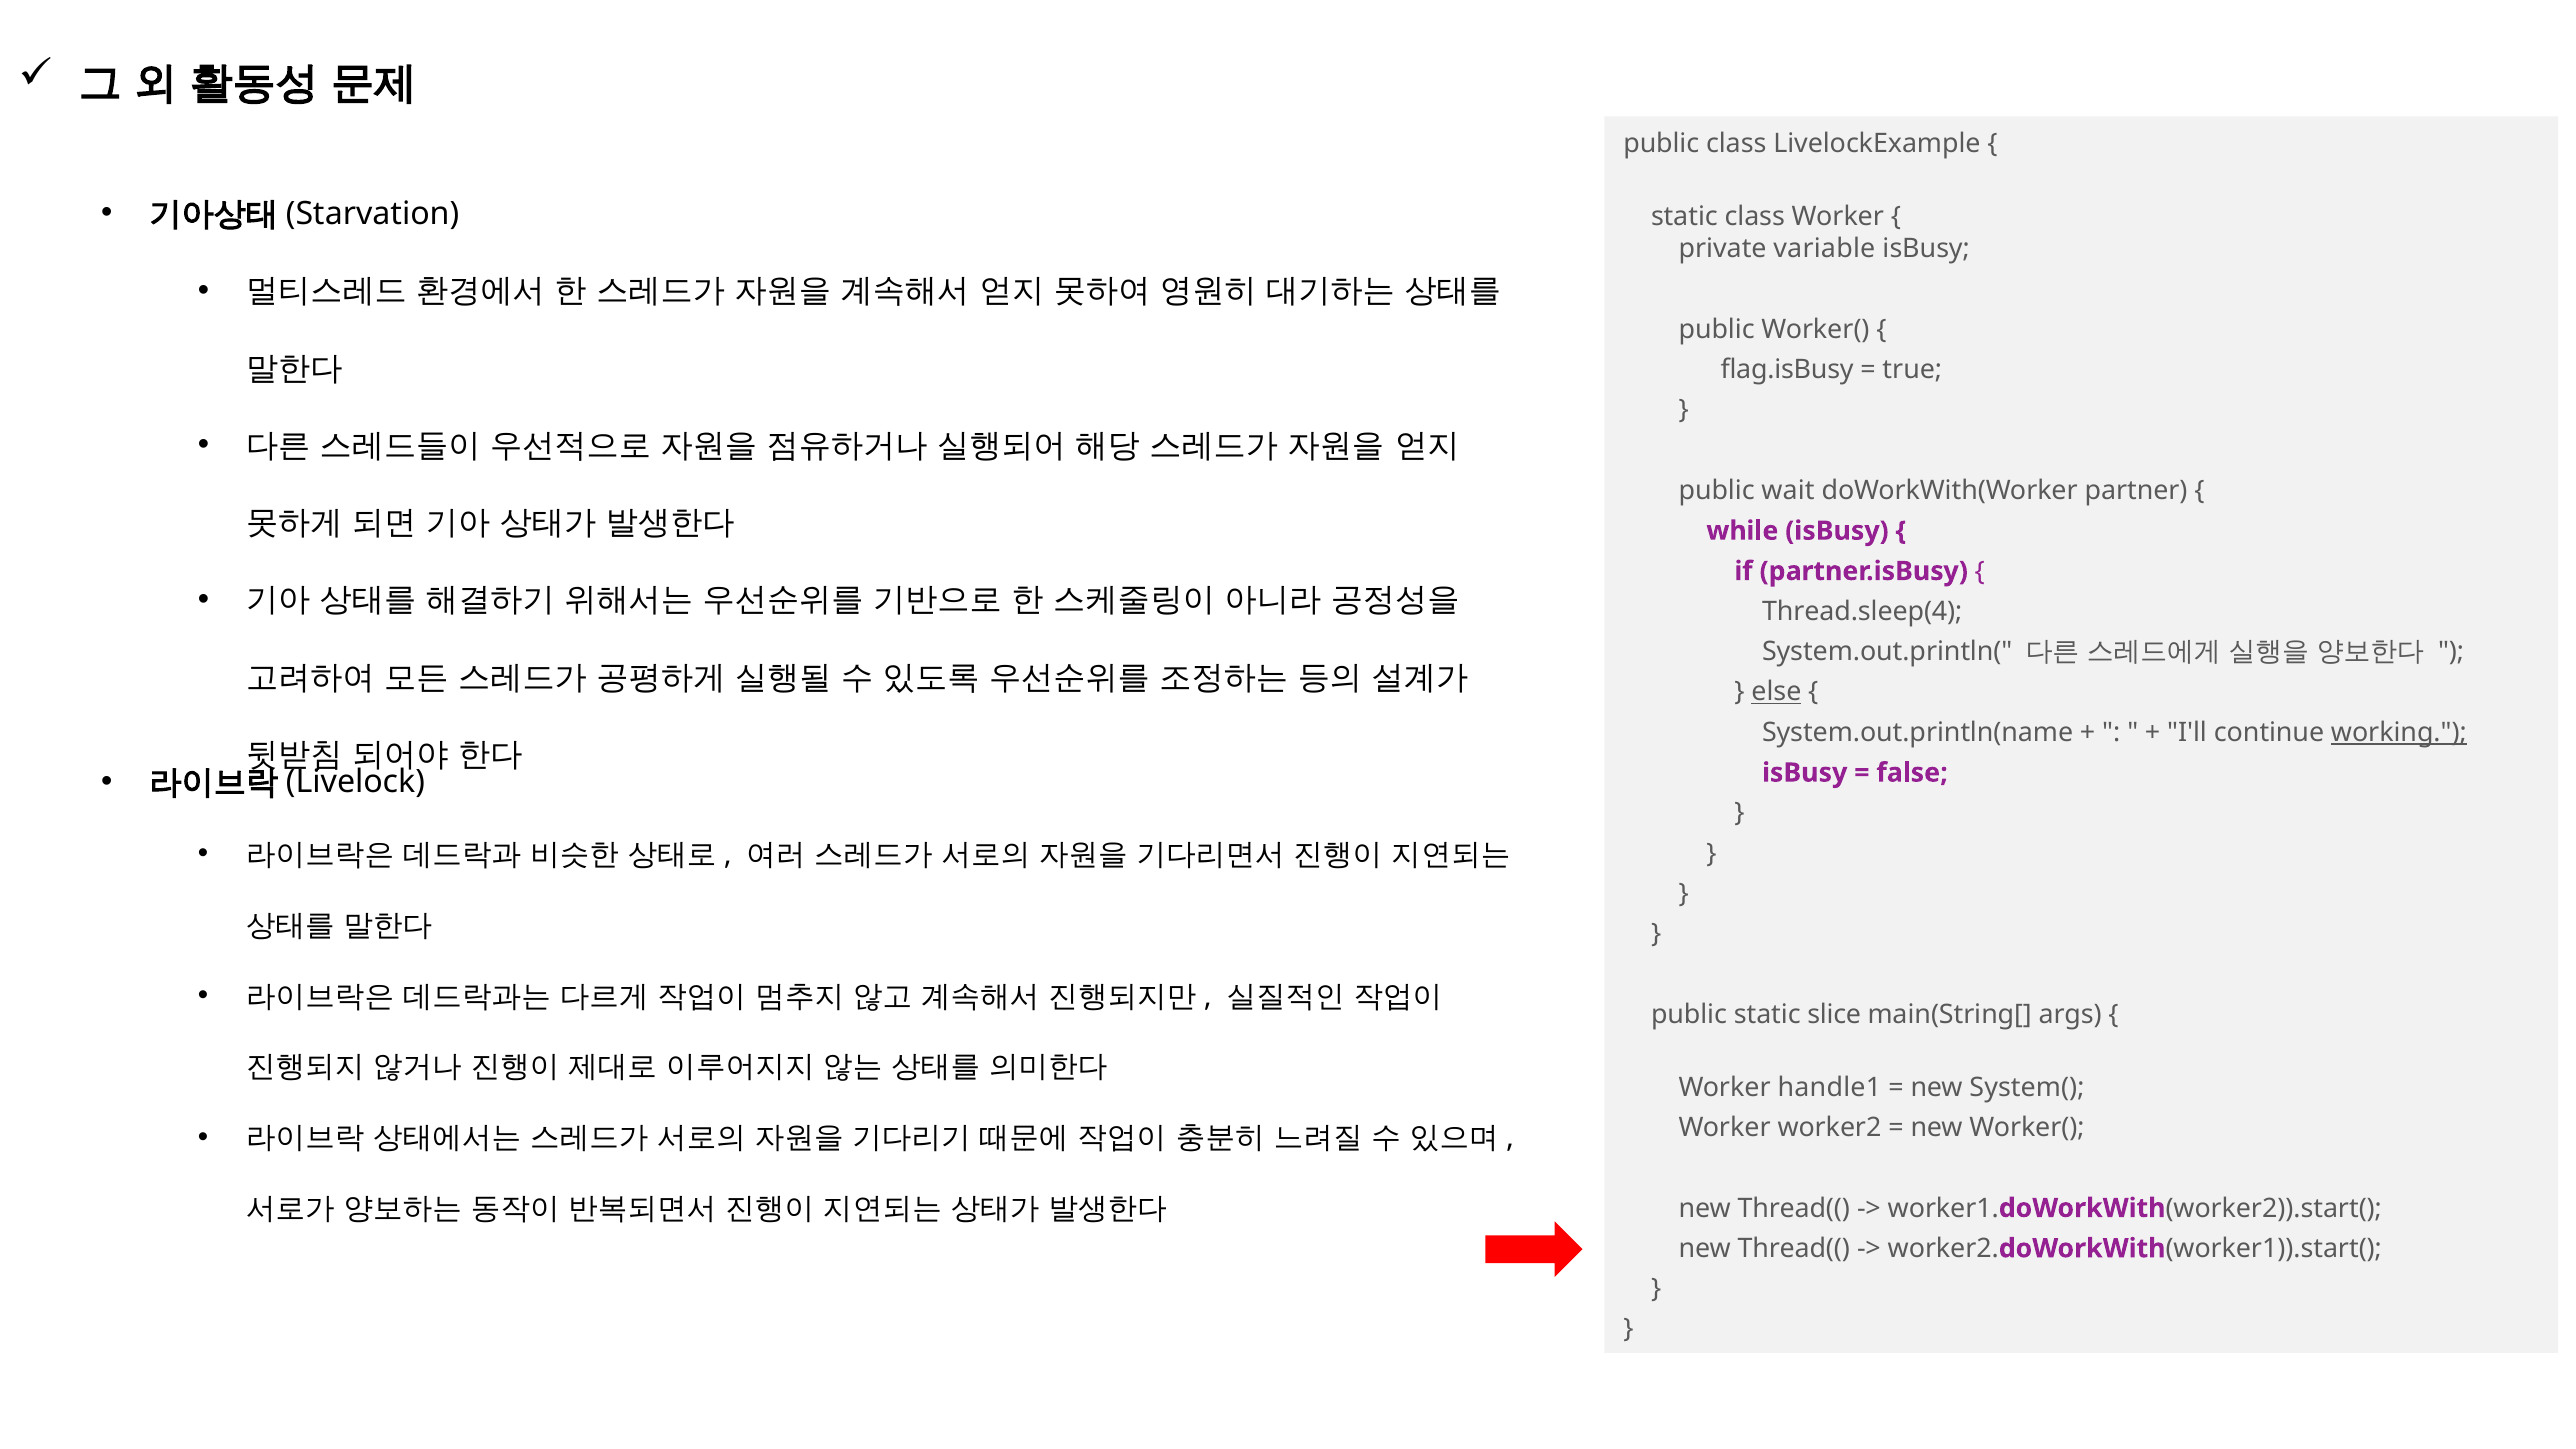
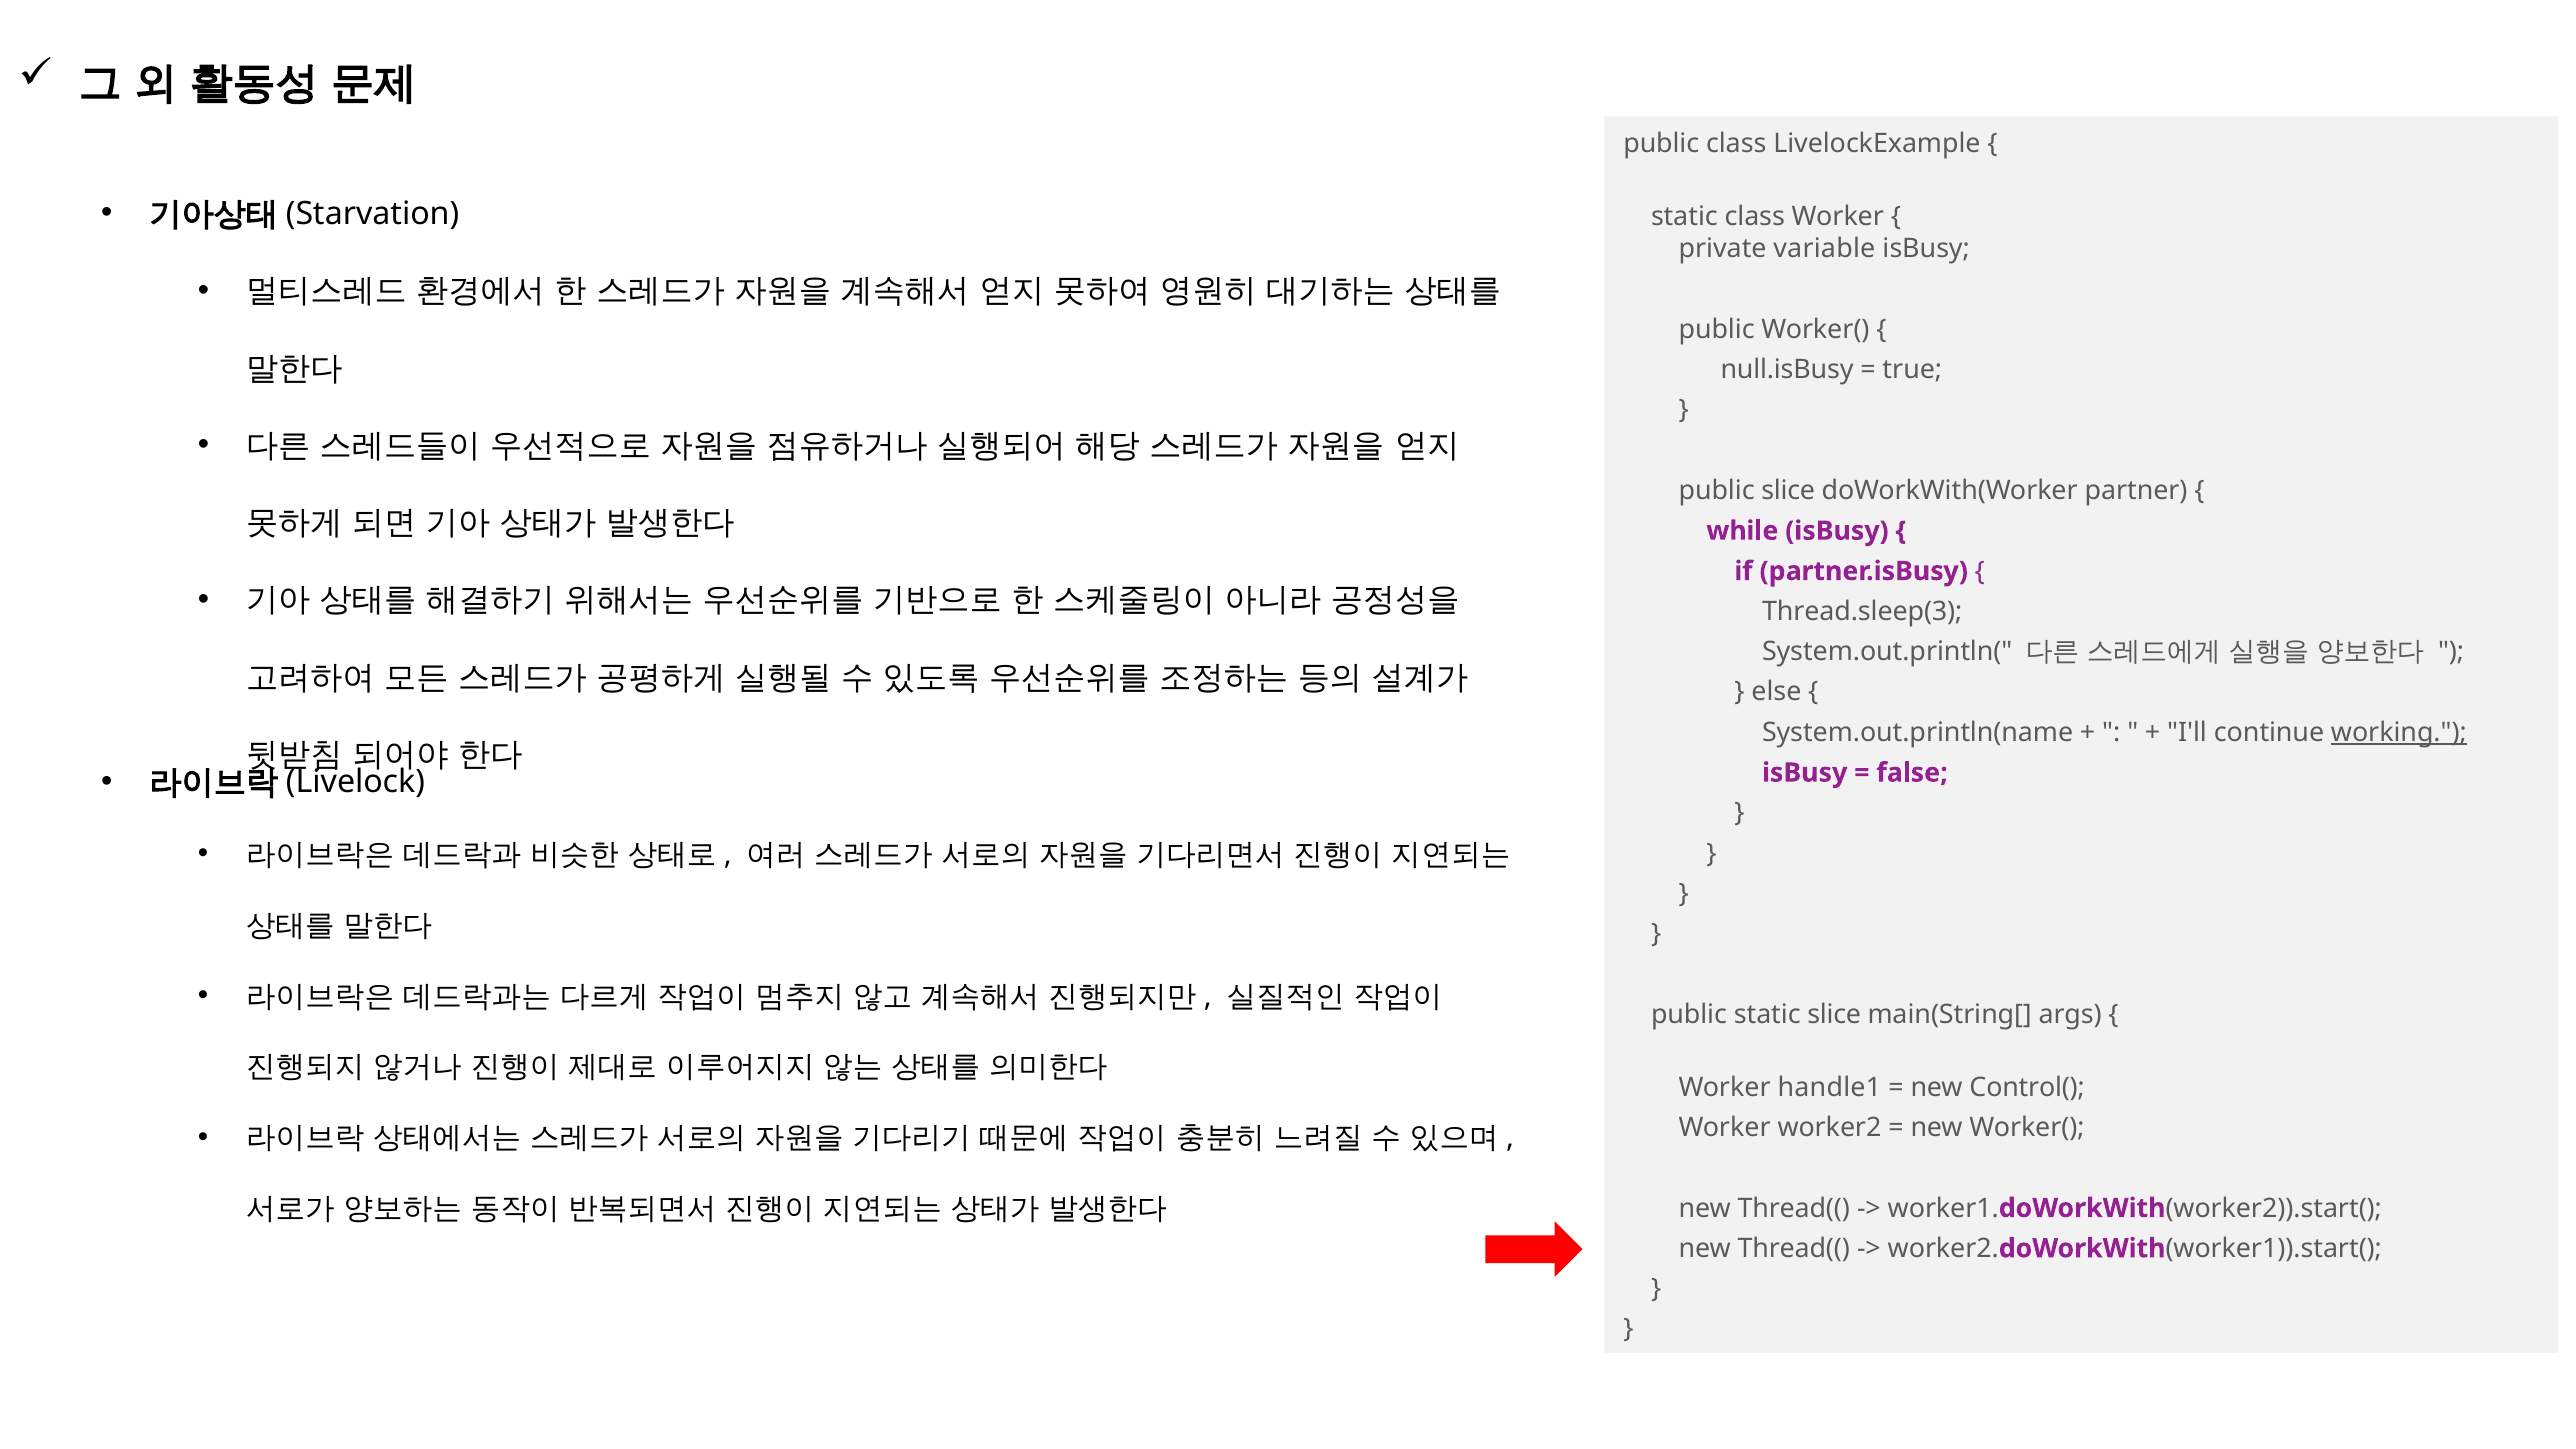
flag.isBusy: flag.isBusy -> null.isBusy
public wait: wait -> slice
Thread.sleep(4: Thread.sleep(4 -> Thread.sleep(3
else underline: present -> none
System(: System( -> Control(
